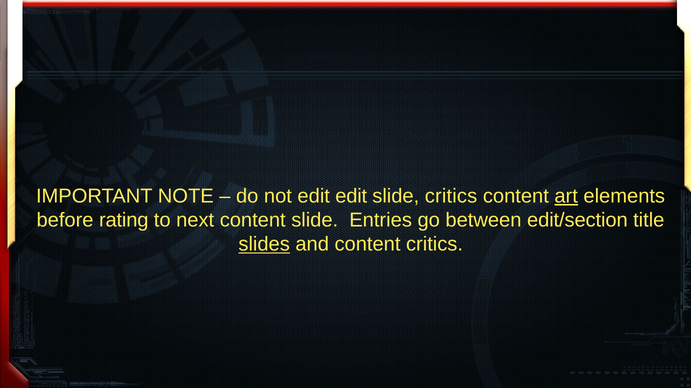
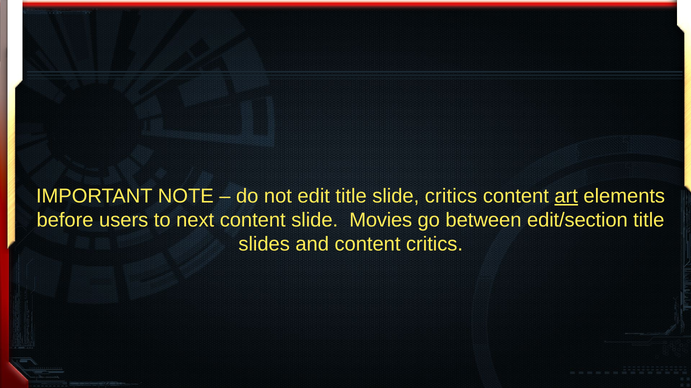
edit edit: edit -> title
rating: rating -> users
Entries: Entries -> Movies
slides underline: present -> none
